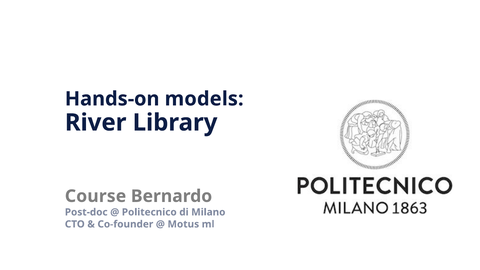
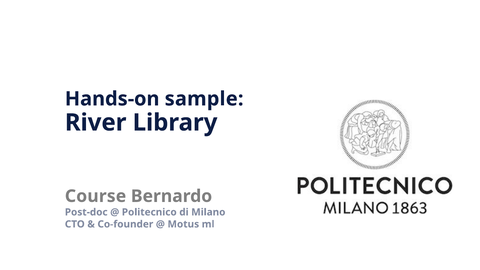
models: models -> sample
